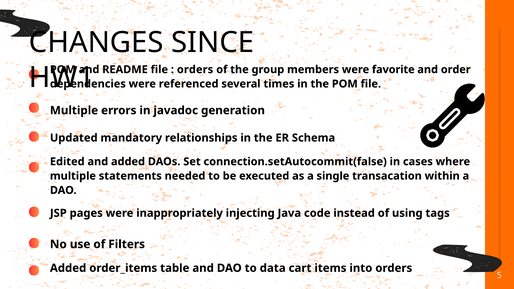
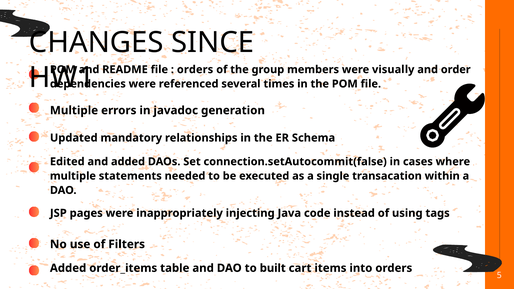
favorite: favorite -> visually
data: data -> built
